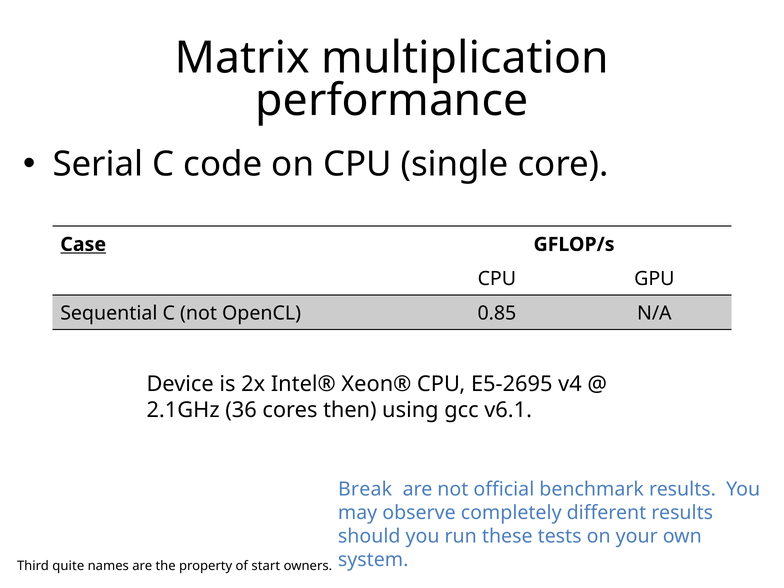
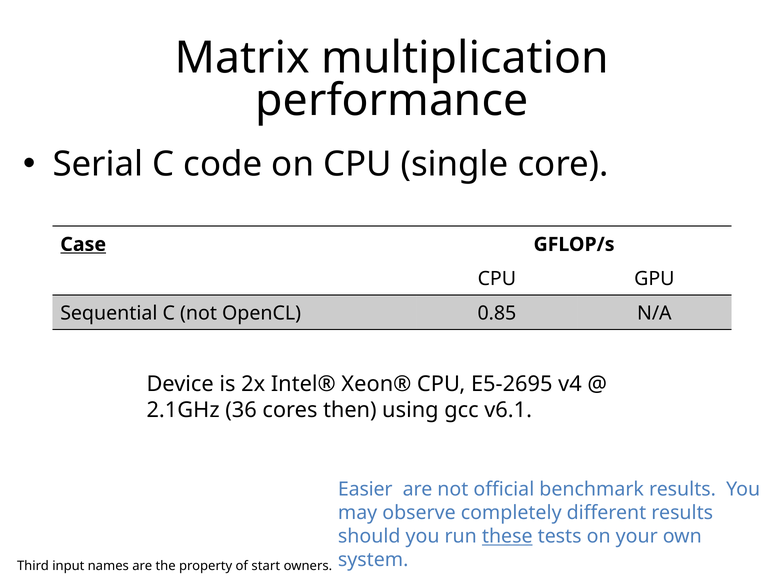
Break: Break -> Easier
these underline: none -> present
quite: quite -> input
